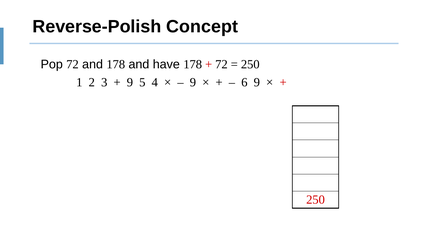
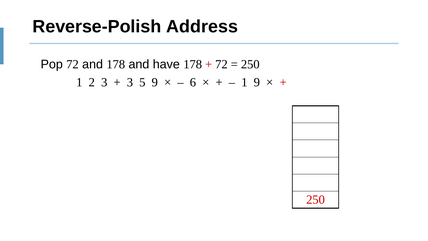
Concept: Concept -> Address
9 at (130, 82): 9 -> 3
5 4: 4 -> 9
9 at (193, 82): 9 -> 6
6 at (244, 82): 6 -> 1
